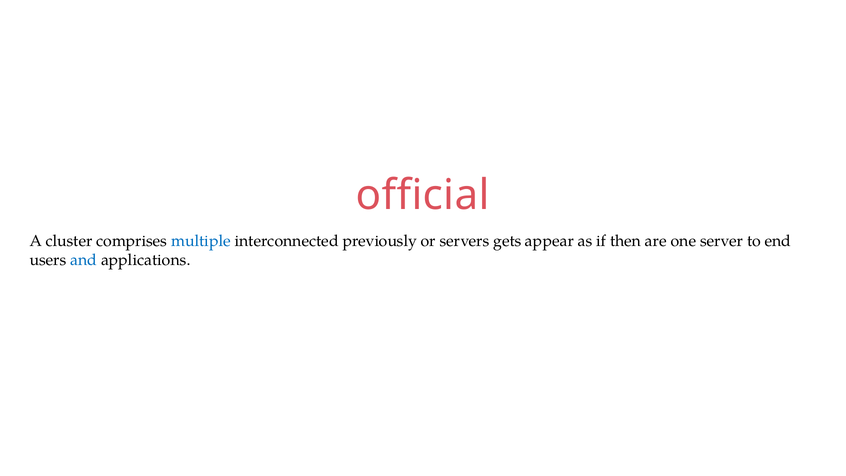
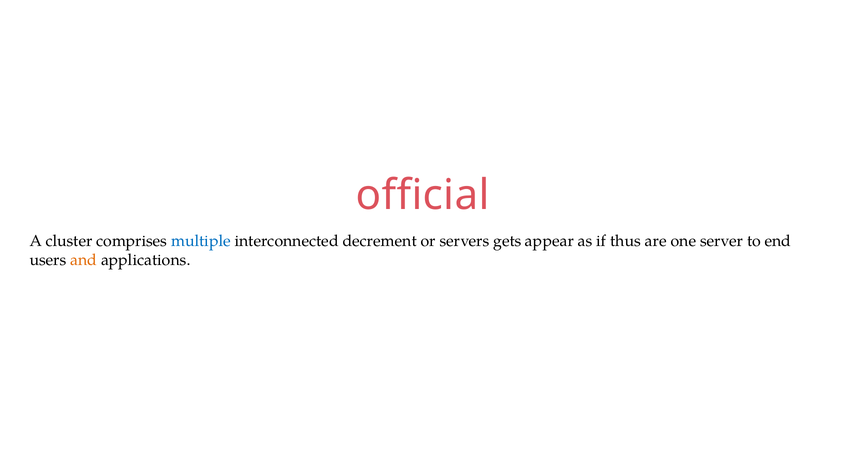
previously: previously -> decrement
then: then -> thus
and colour: blue -> orange
